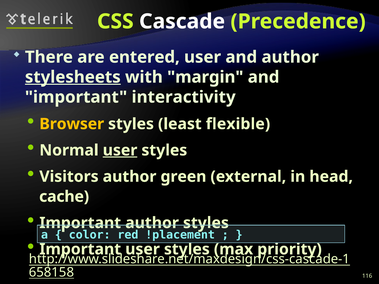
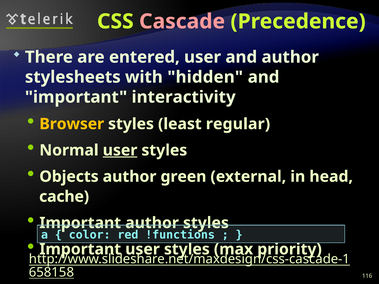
Cascade colour: white -> pink
stylesheets underline: present -> none
margin: margin -> hidden
flexible: flexible -> regular
Visitors: Visitors -> Objects
!placement: !placement -> !functions
